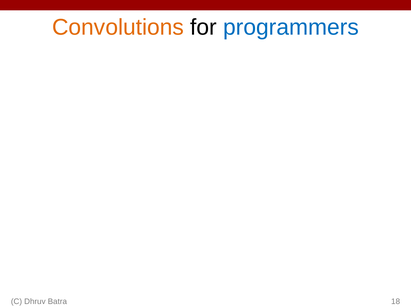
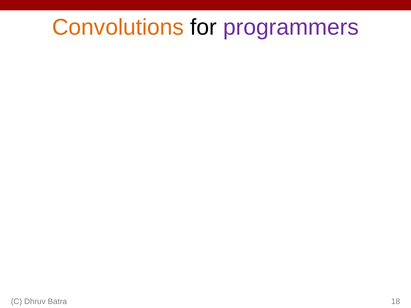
programmers colour: blue -> purple
